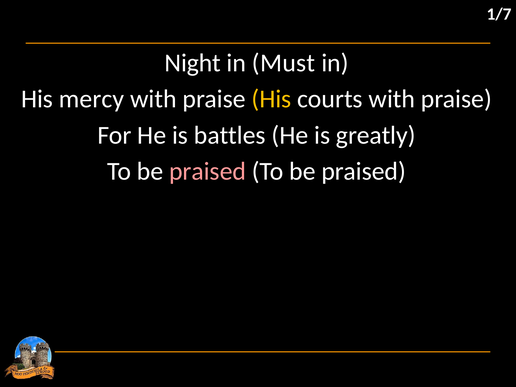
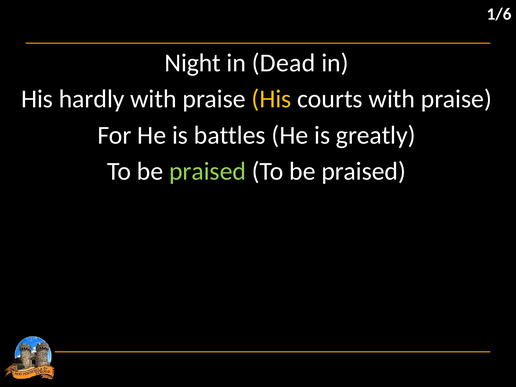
1/7: 1/7 -> 1/6
Must: Must -> Dead
mercy: mercy -> hardly
praised at (208, 171) colour: pink -> light green
